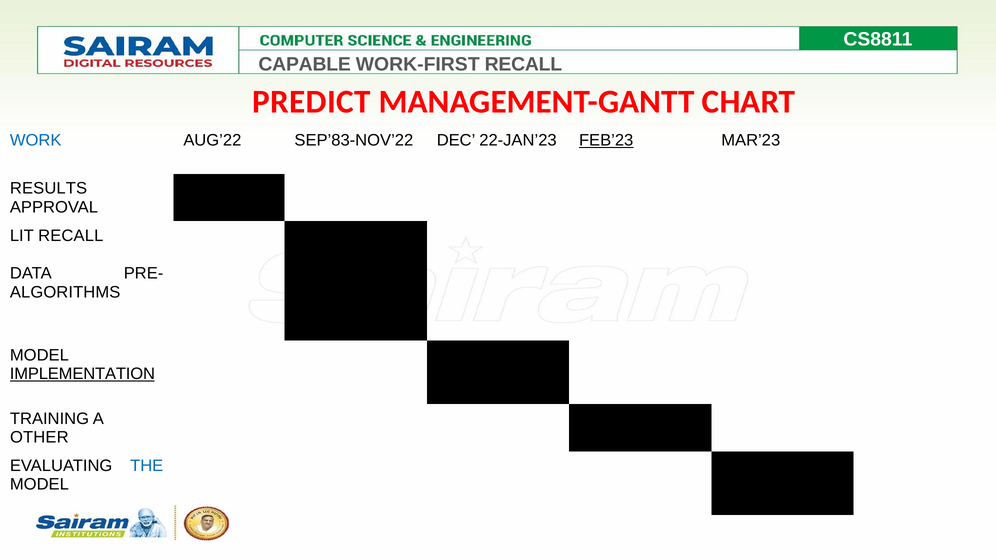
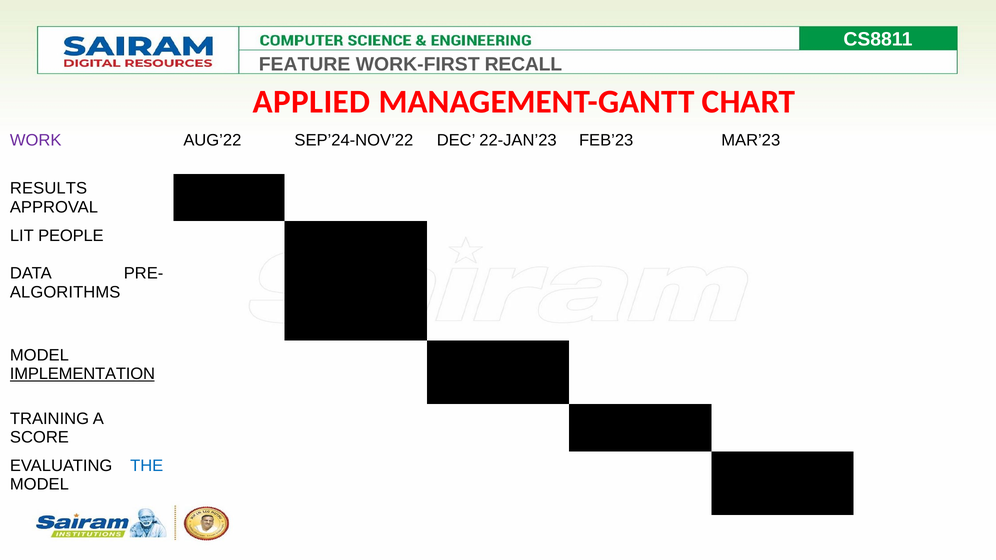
CAPABLE: CAPABLE -> FEATURE
PREDICT: PREDICT -> APPLIED
WORK colour: blue -> purple
SEP’83-NOV’22: SEP’83-NOV’22 -> SEP’24-NOV’22
FEB’23 underline: present -> none
LIT RECALL: RECALL -> PEOPLE
OTHER: OTHER -> SCORE
